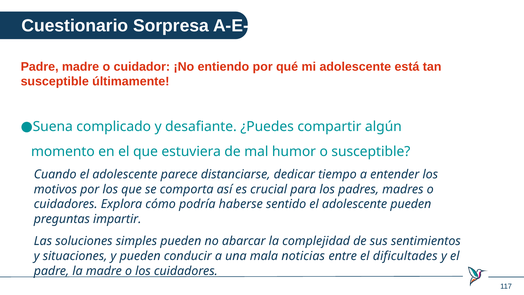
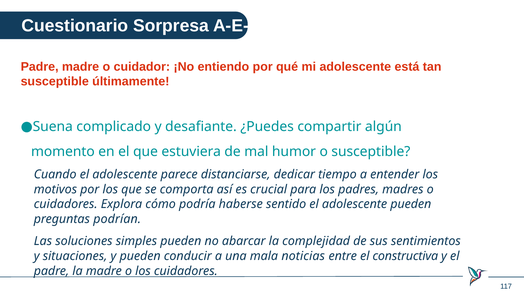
impartir: impartir -> podrían
dificultades: dificultades -> constructiva
